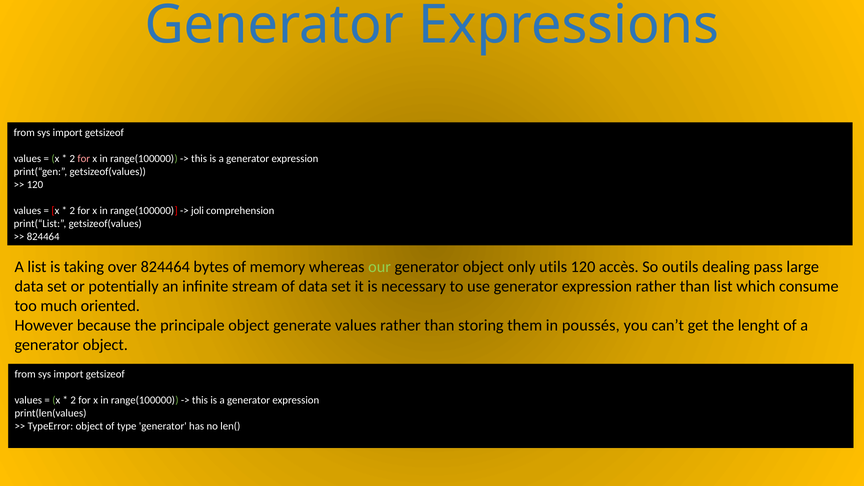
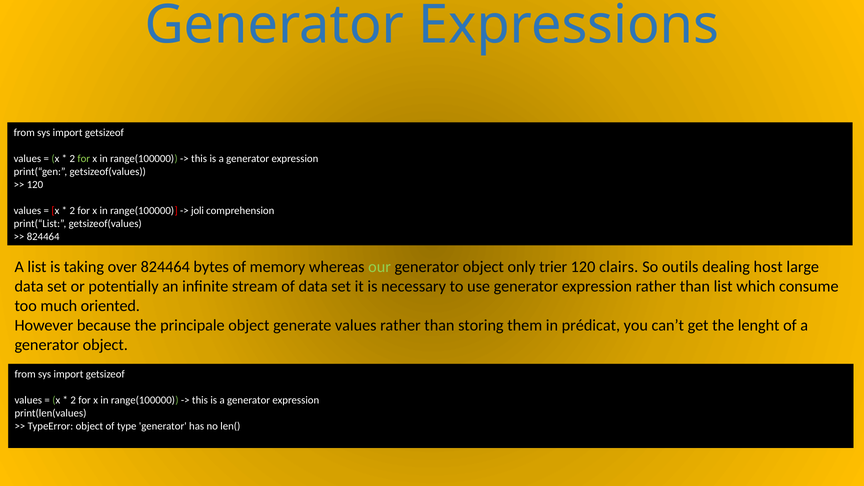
for at (84, 159) colour: pink -> light green
utils: utils -> trier
accès: accès -> clairs
pass: pass -> host
poussés: poussés -> prédicat
